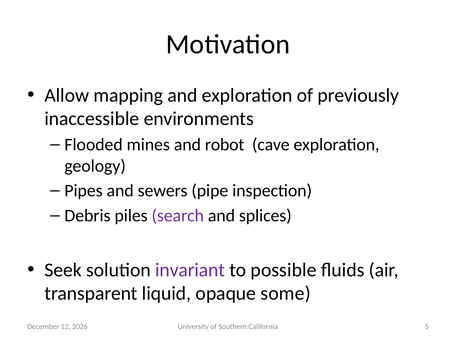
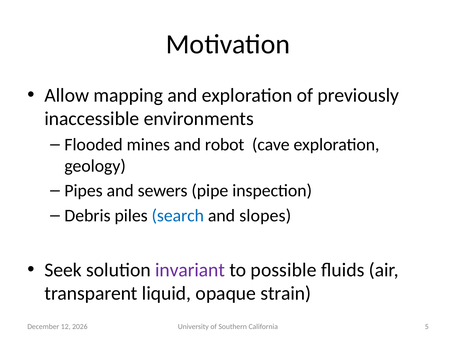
search colour: purple -> blue
splices: splices -> slopes
some: some -> strain
